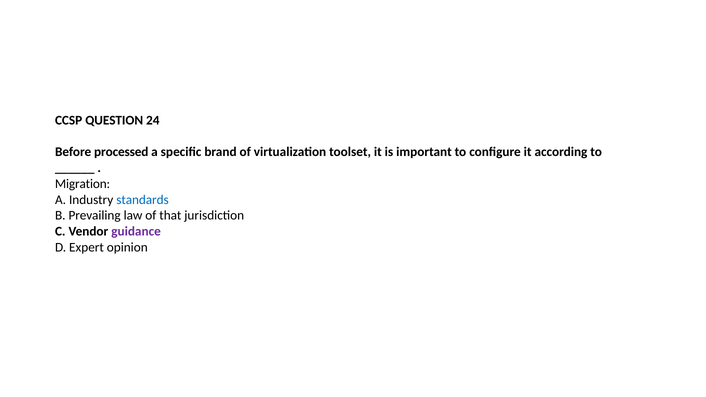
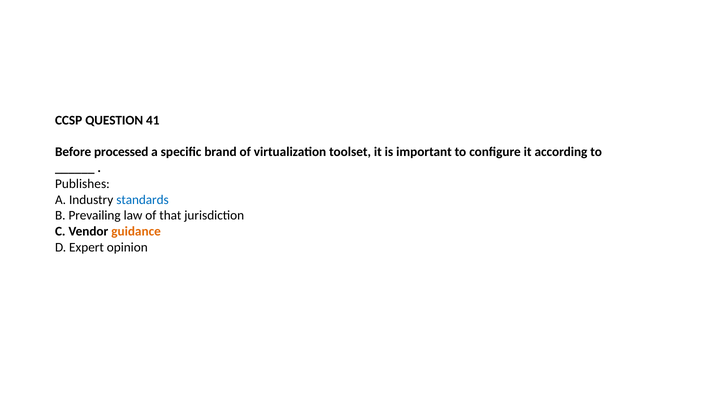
24: 24 -> 41
Migration: Migration -> Publishes
guidance colour: purple -> orange
